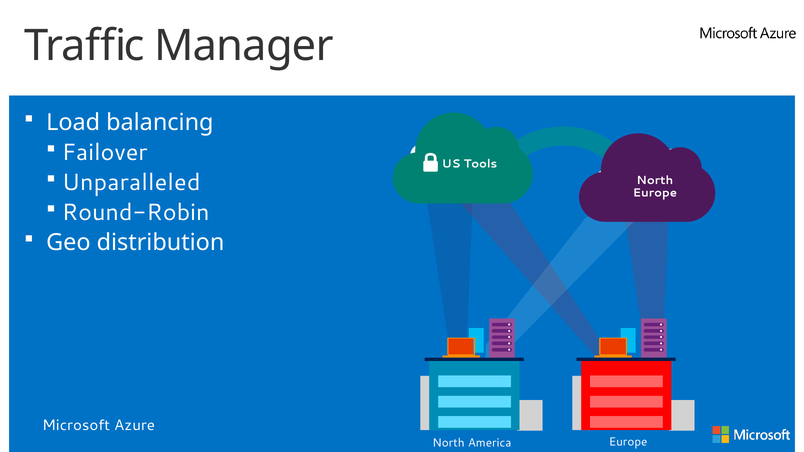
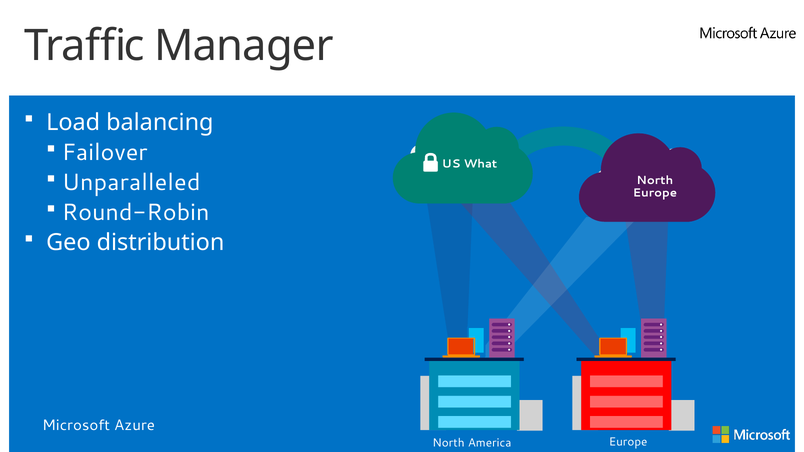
Tools: Tools -> What
